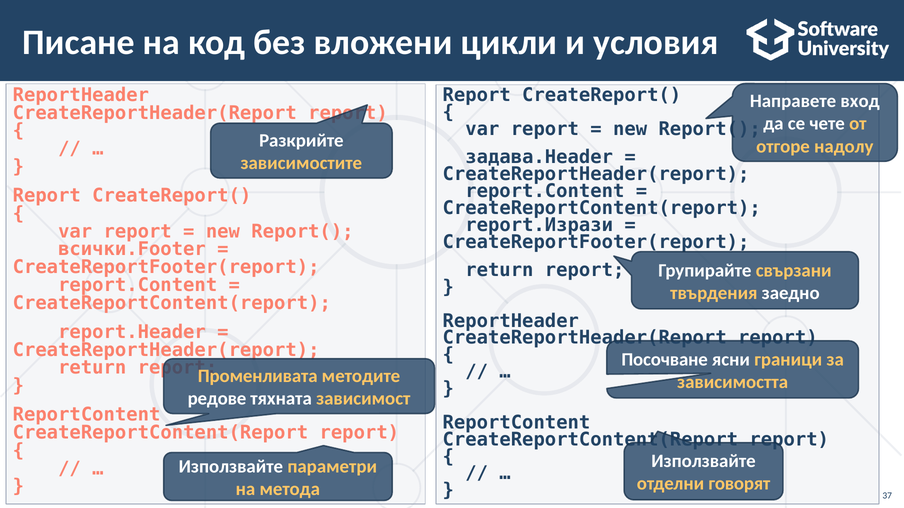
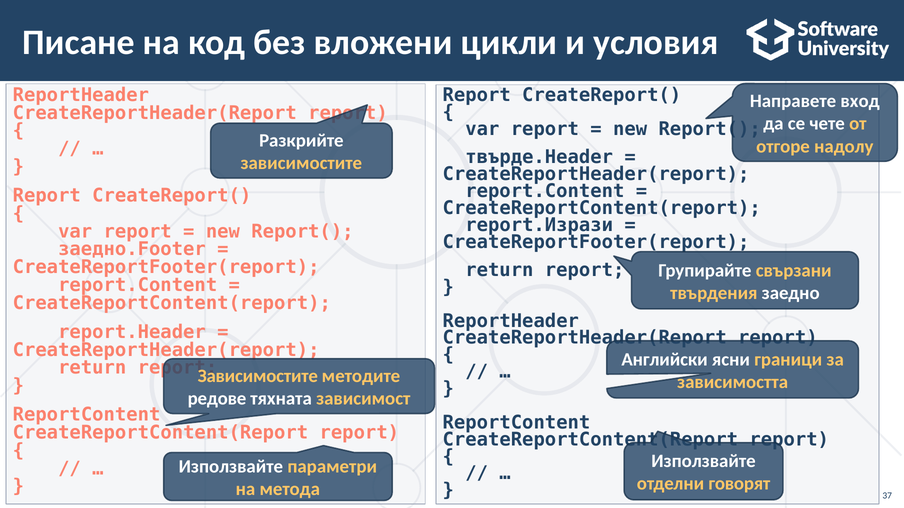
задава.Header: задава.Header -> твърде.Header
всички.Footer: всички.Footer -> заедно.Footer
Посочване: Посочване -> Английски
Променливата at (258, 377): Променливата -> Зависимостите
